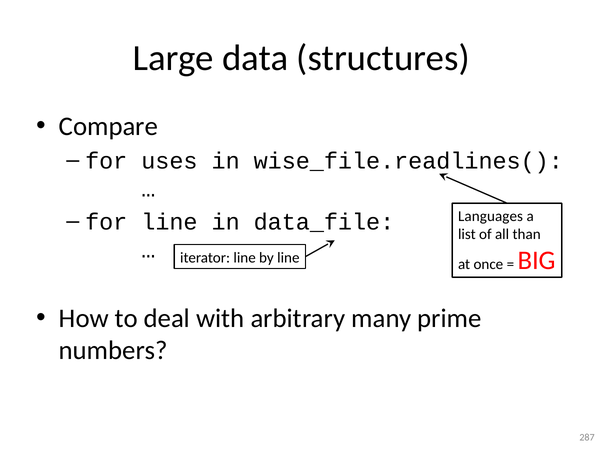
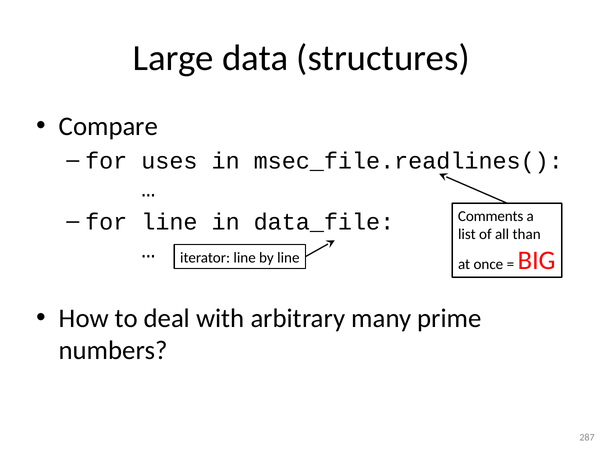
wise_file.readlines(: wise_file.readlines( -> msec_file.readlines(
Languages: Languages -> Comments
